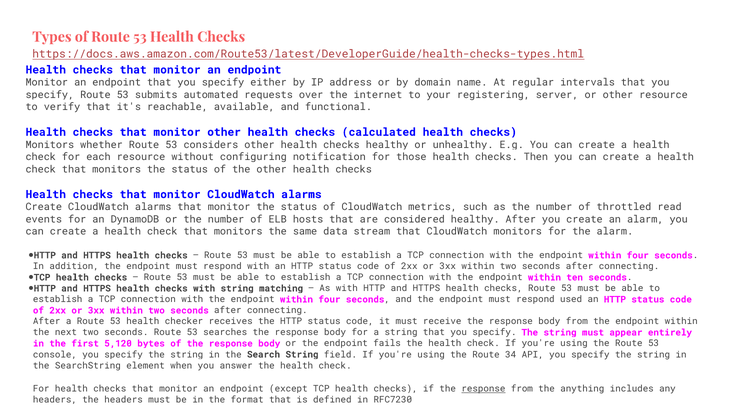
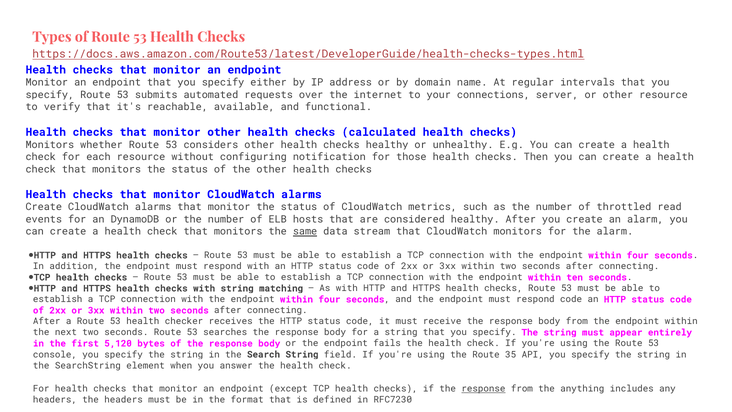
registering: registering -> connections
same underline: none -> present
respond used: used -> code
34: 34 -> 35
